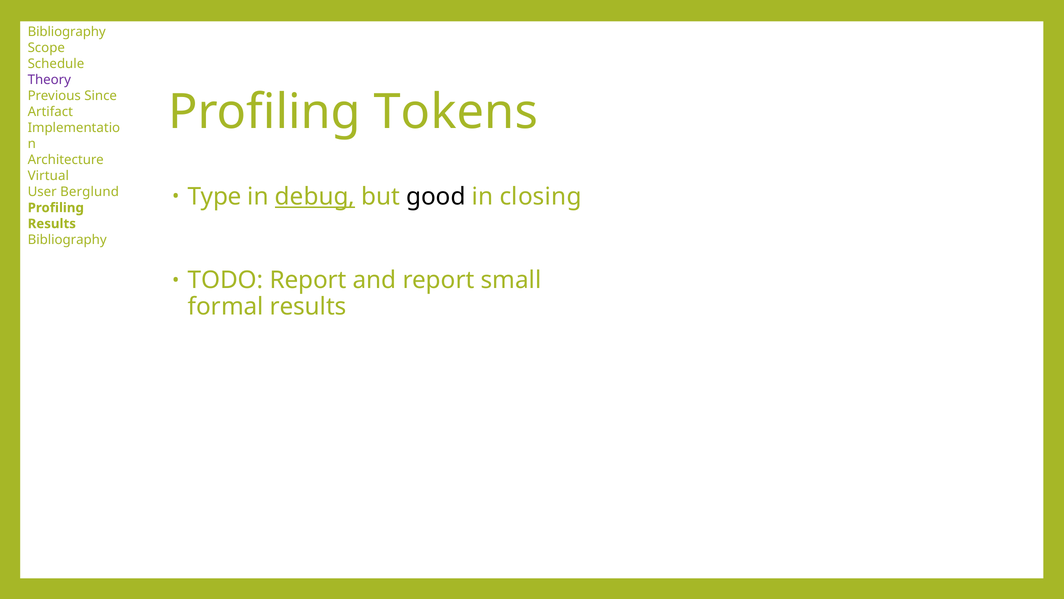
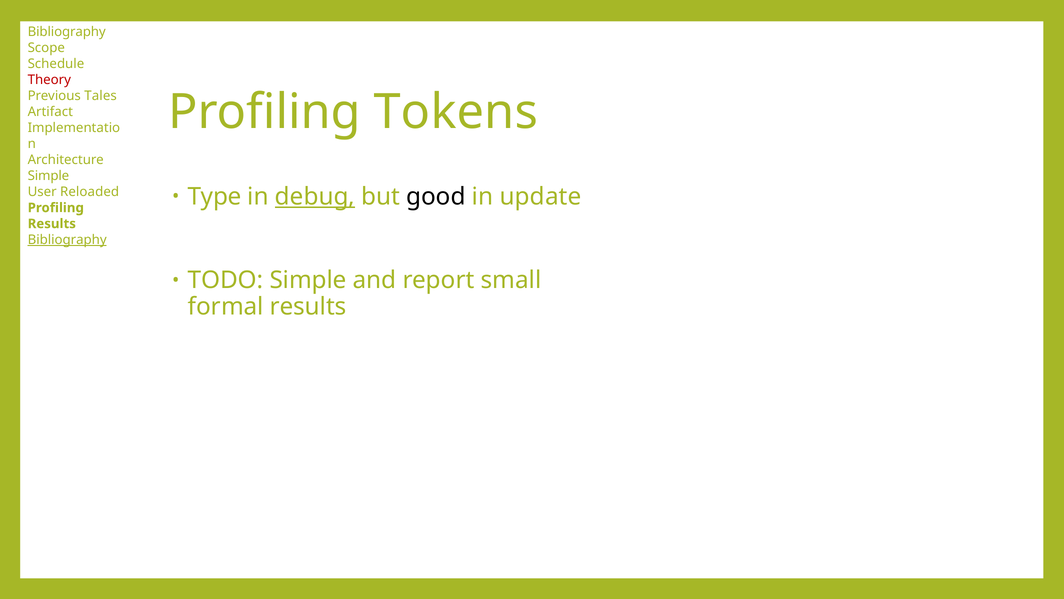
Theory colour: purple -> red
Since: Since -> Tales
Virtual at (48, 176): Virtual -> Simple
Berglund: Berglund -> Reloaded
closing: closing -> update
Bibliography at (67, 240) underline: none -> present
TODO Report: Report -> Simple
